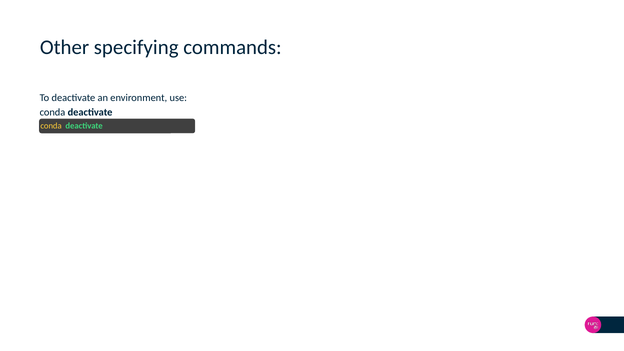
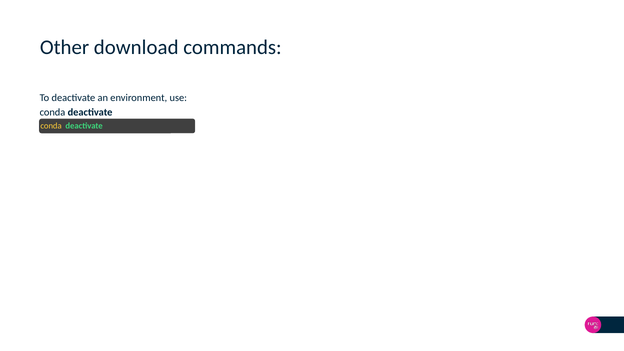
specifying: specifying -> download
